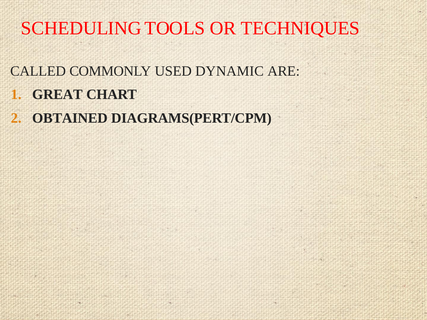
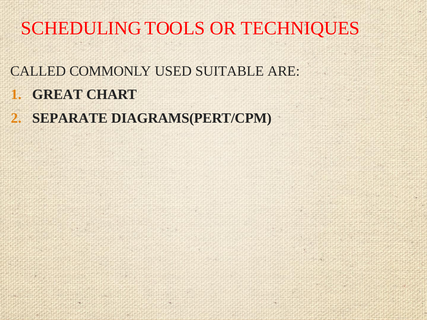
DYNAMIC: DYNAMIC -> SUITABLE
OBTAINED: OBTAINED -> SEPARATE
